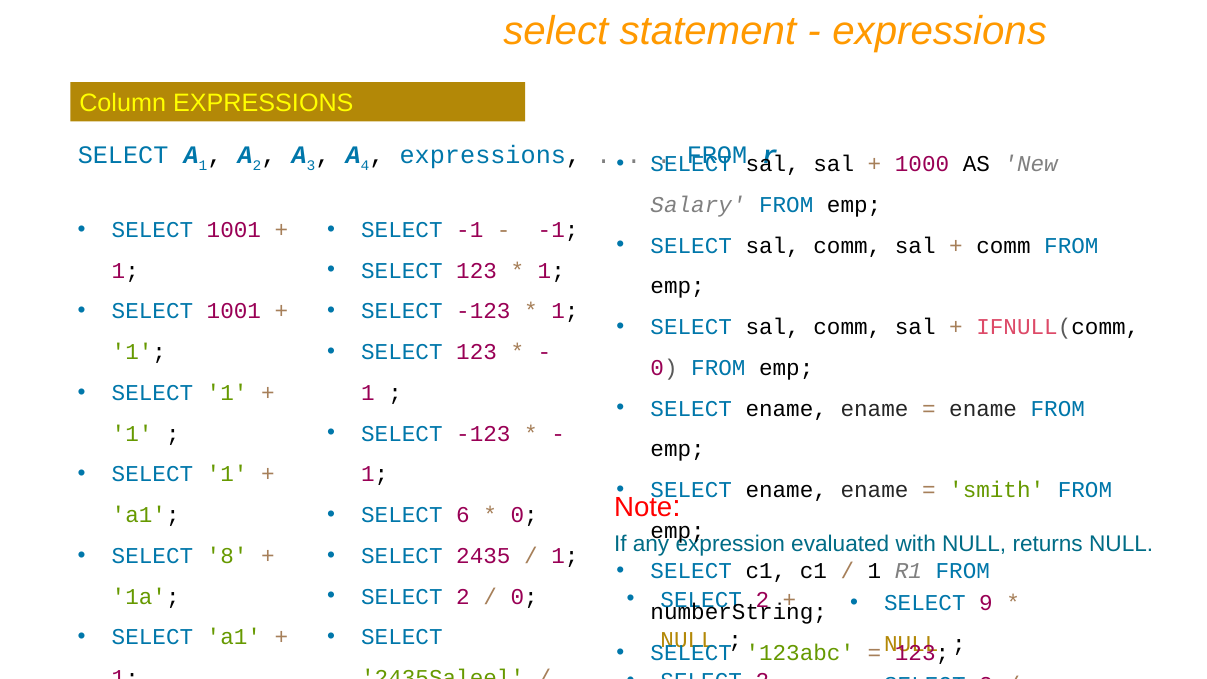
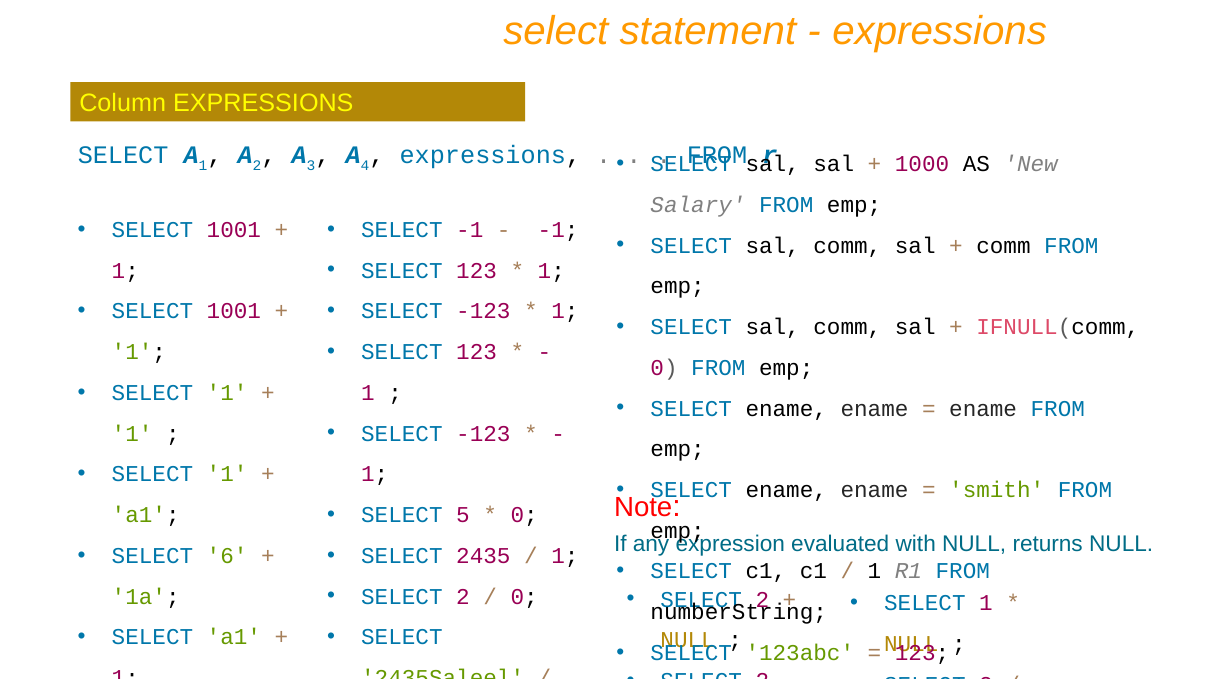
6: 6 -> 5
8: 8 -> 6
9 at (986, 603): 9 -> 1
